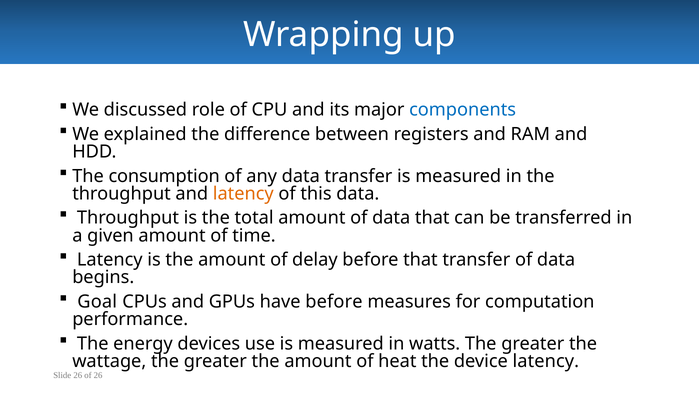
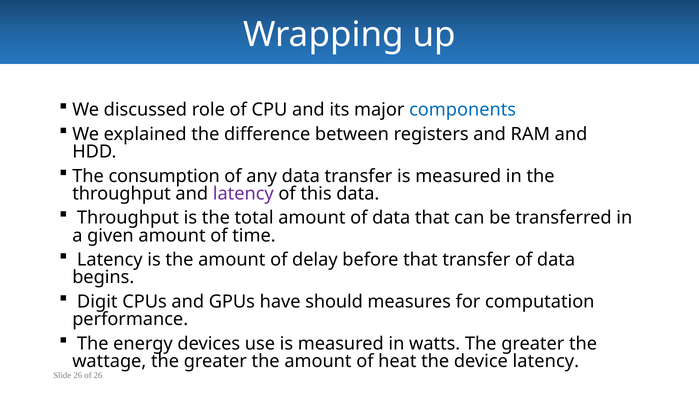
latency at (243, 194) colour: orange -> purple
Goal: Goal -> Digit
have before: before -> should
